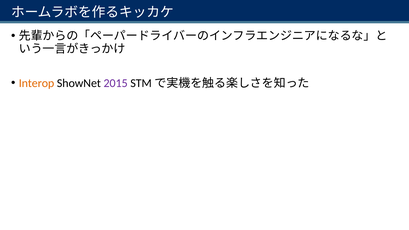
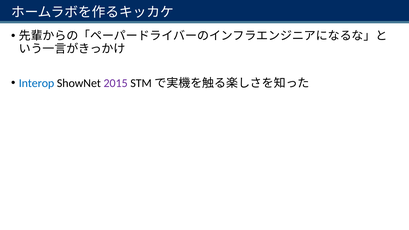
Interop colour: orange -> blue
